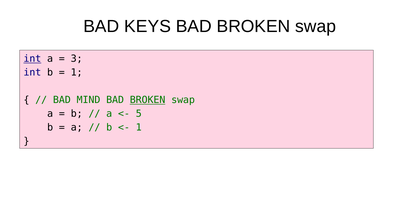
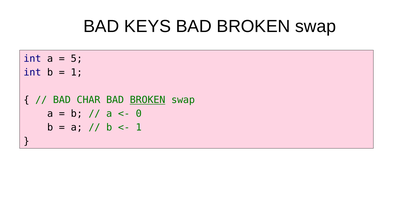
int at (32, 59) underline: present -> none
3: 3 -> 5
MIND: MIND -> CHAR
5: 5 -> 0
